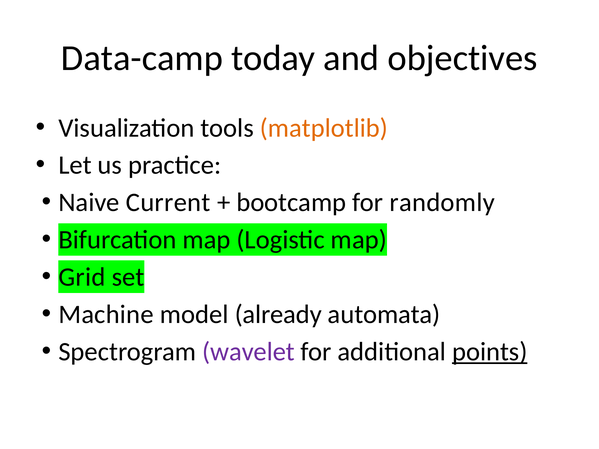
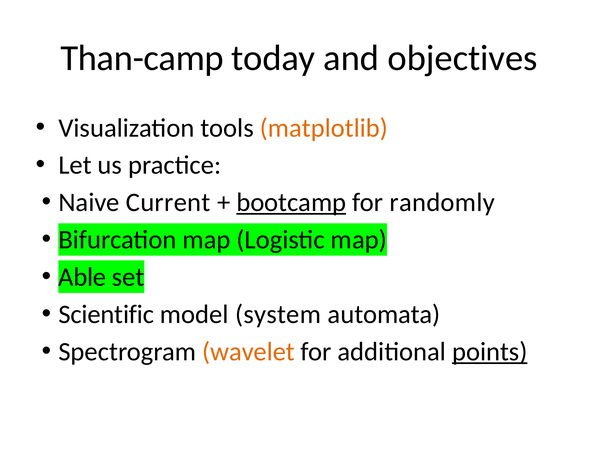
Data-camp: Data-camp -> Than-camp
bootcamp underline: none -> present
Grid: Grid -> Able
Machine: Machine -> Scientific
already: already -> system
wavelet colour: purple -> orange
